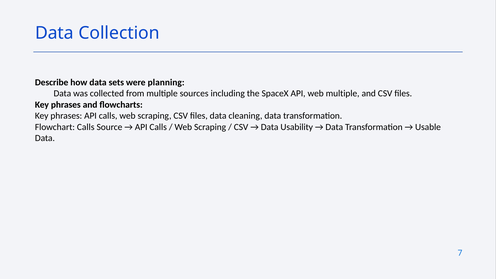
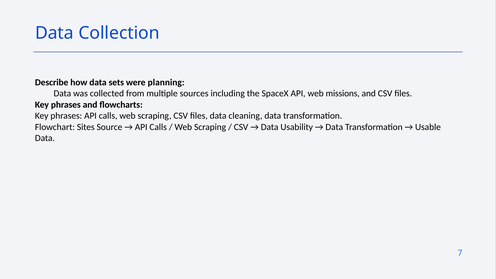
web multiple: multiple -> missions
Flowchart Calls: Calls -> Sites
